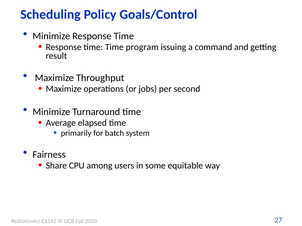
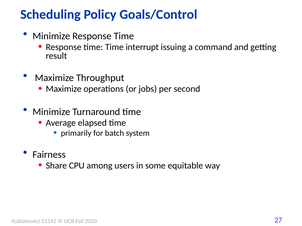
program: program -> interrupt
